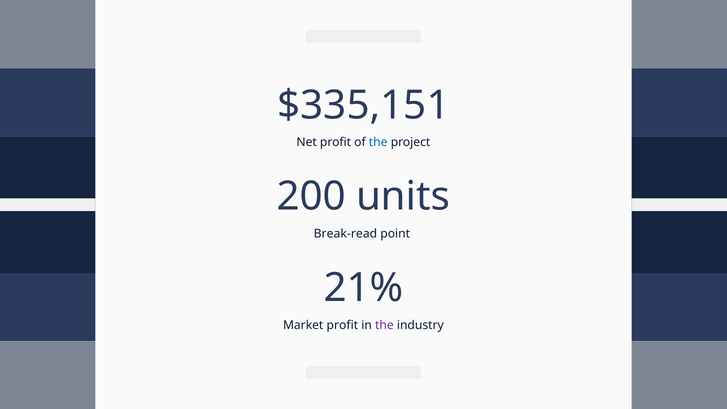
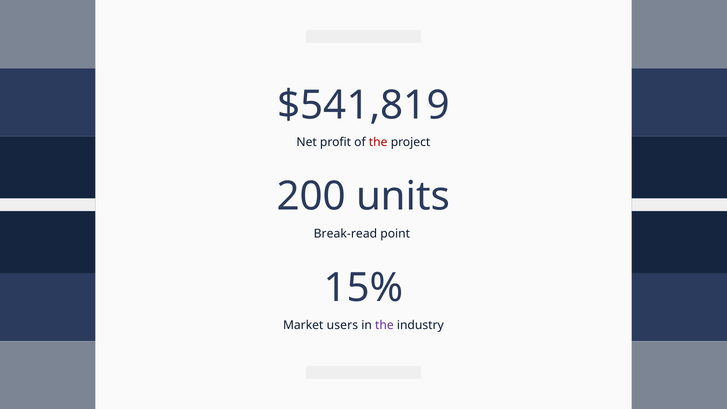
$335,151: $335,151 -> $541,819
the at (378, 142) colour: blue -> red
21%: 21% -> 15%
Market profit: profit -> users
